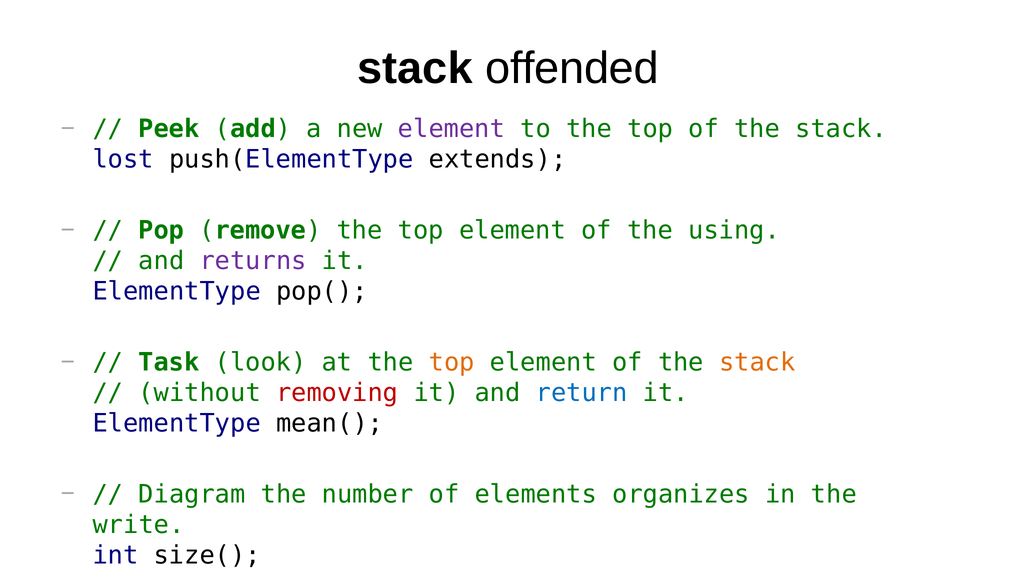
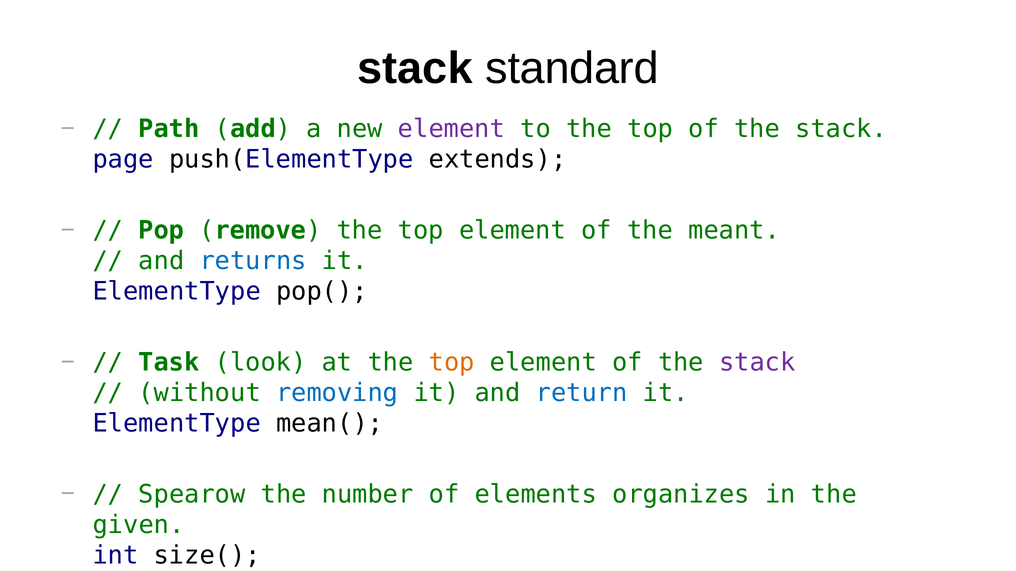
offended: offended -> standard
Peek: Peek -> Path
lost: lost -> page
using: using -> meant
returns colour: purple -> blue
stack at (757, 363) colour: orange -> purple
removing colour: red -> blue
Diagram: Diagram -> Spearow
write: write -> given
